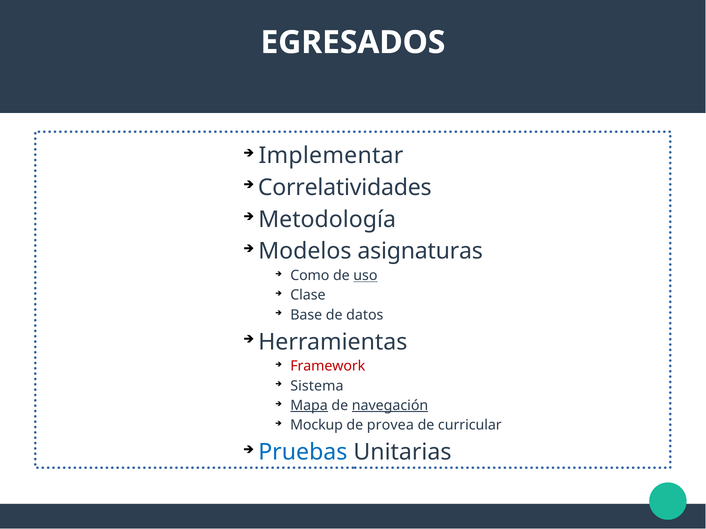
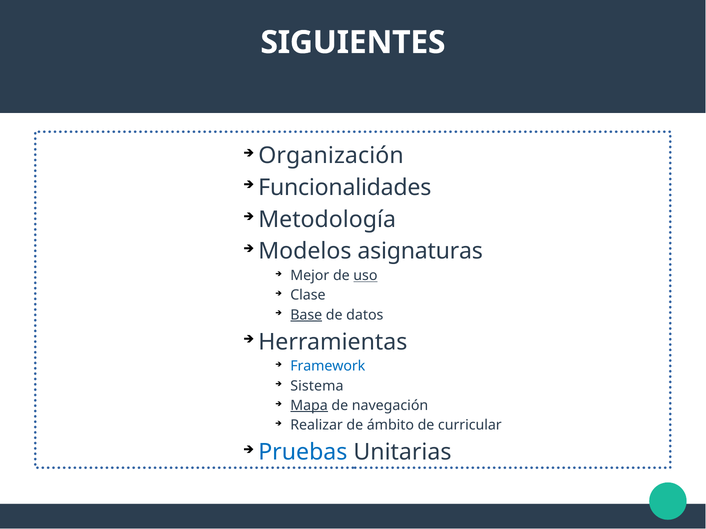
EGRESADOS: EGRESADOS -> SIGUIENTES
Implementar: Implementar -> Organización
Correlatividades: Correlatividades -> Funcionalidades
Como: Como -> Mejor
Base underline: none -> present
Framework colour: red -> blue
navegación underline: present -> none
Mockup: Mockup -> Realizar
provea: provea -> ámbito
